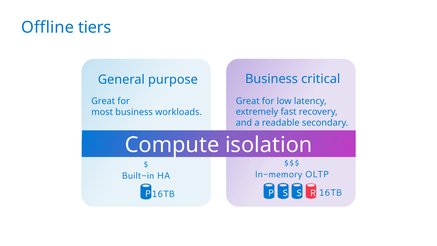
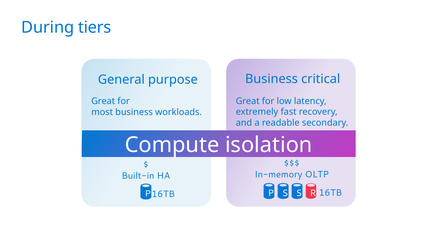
Offline: Offline -> During
